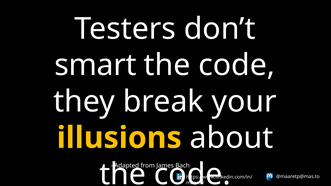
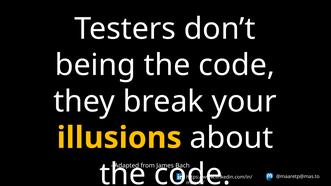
smart: smart -> being
